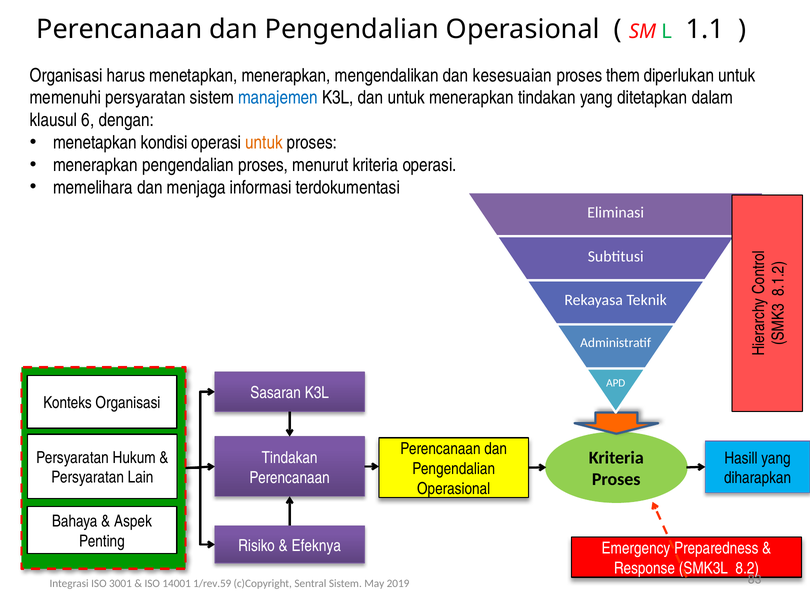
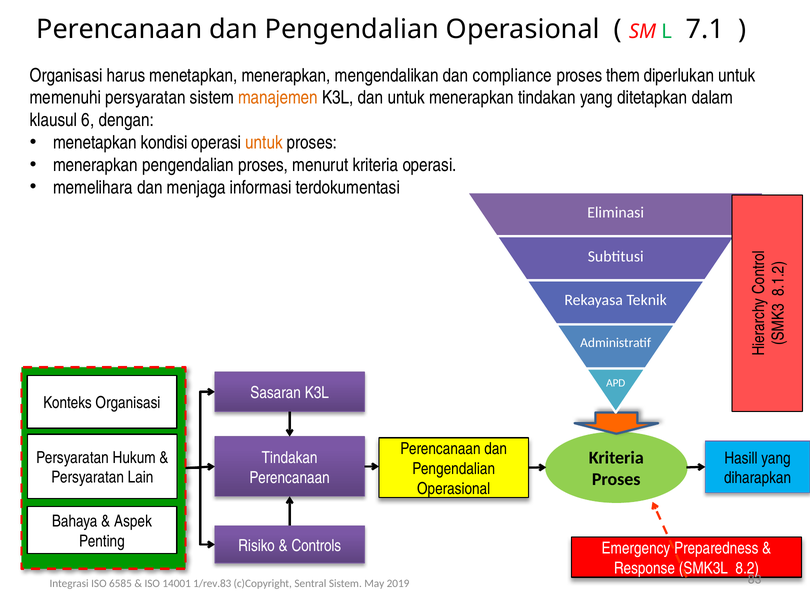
1.1: 1.1 -> 7.1
kesesuaian: kesesuaian -> compliance
manajemen colour: blue -> orange
Efeknya: Efeknya -> Controls
3001: 3001 -> 6585
1/rev.59: 1/rev.59 -> 1/rev.83
